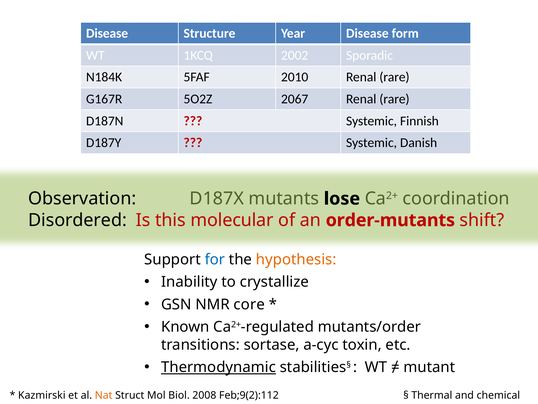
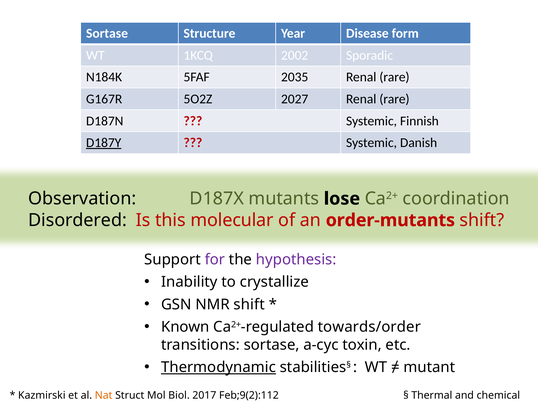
Disease at (107, 33): Disease -> Sortase
2010: 2010 -> 2035
2067: 2067 -> 2027
D187Y underline: none -> present
for colour: blue -> purple
hypothesis colour: orange -> purple
NMR core: core -> shift
mutants/order: mutants/order -> towards/order
2008: 2008 -> 2017
